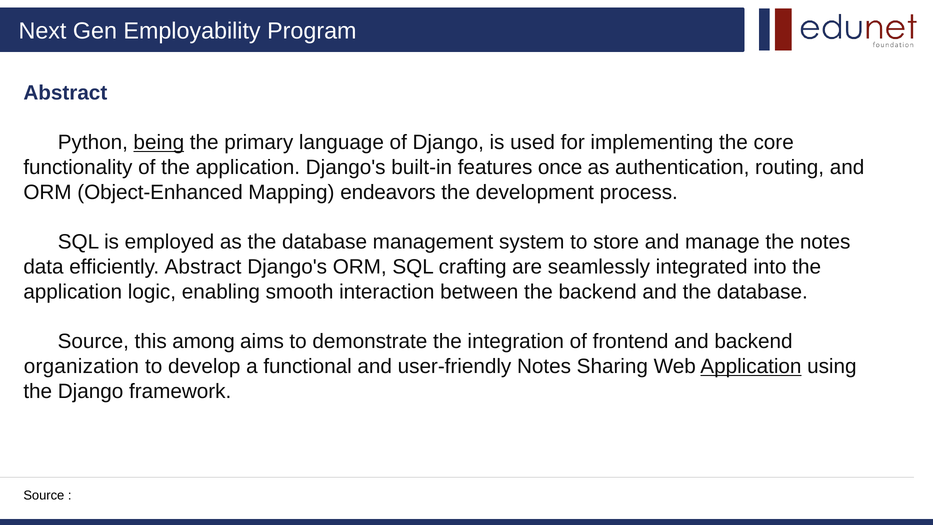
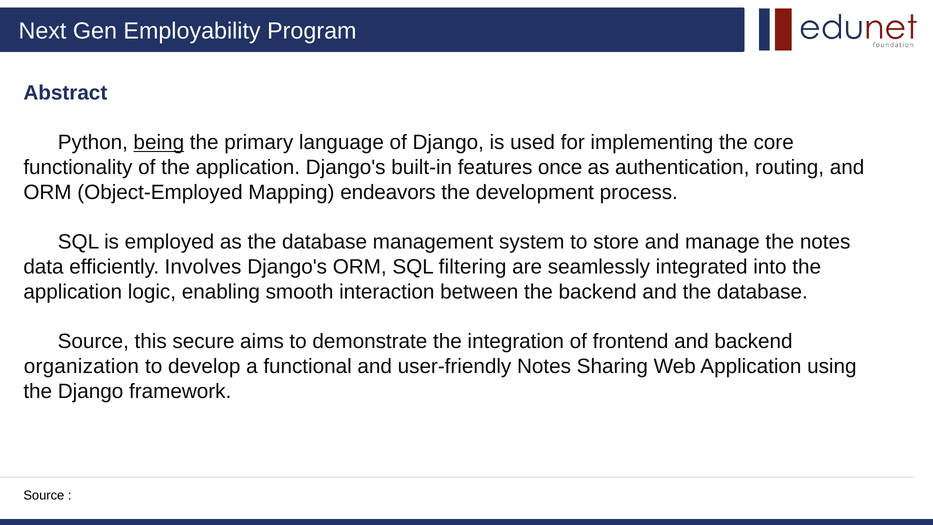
Object-Enhanced: Object-Enhanced -> Object-Employed
efficiently Abstract: Abstract -> Involves
crafting: crafting -> filtering
among: among -> secure
Application at (751, 366) underline: present -> none
